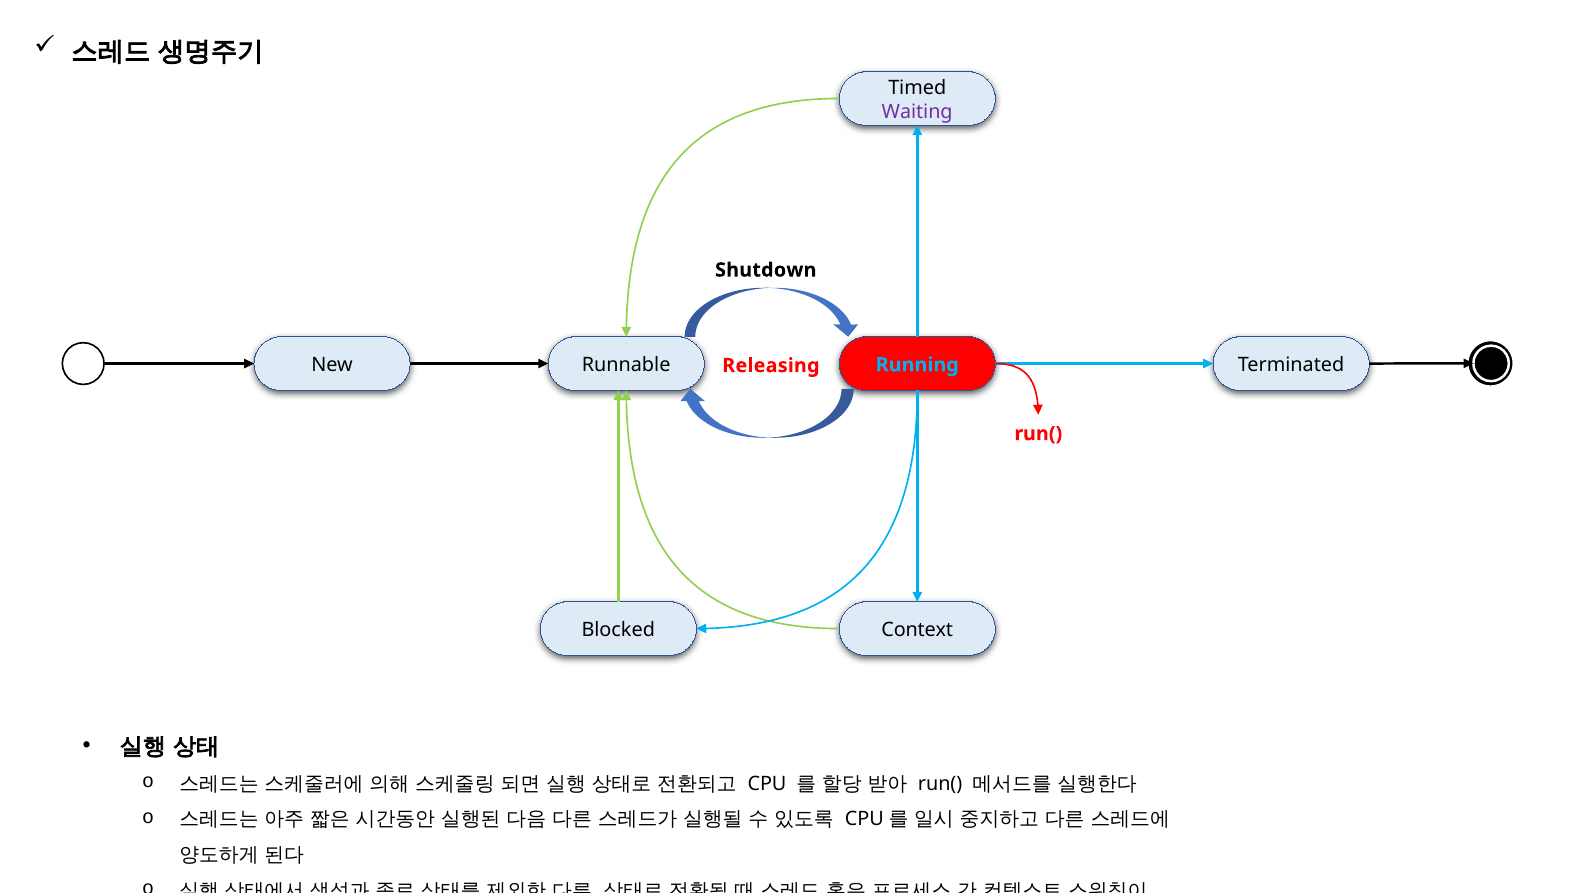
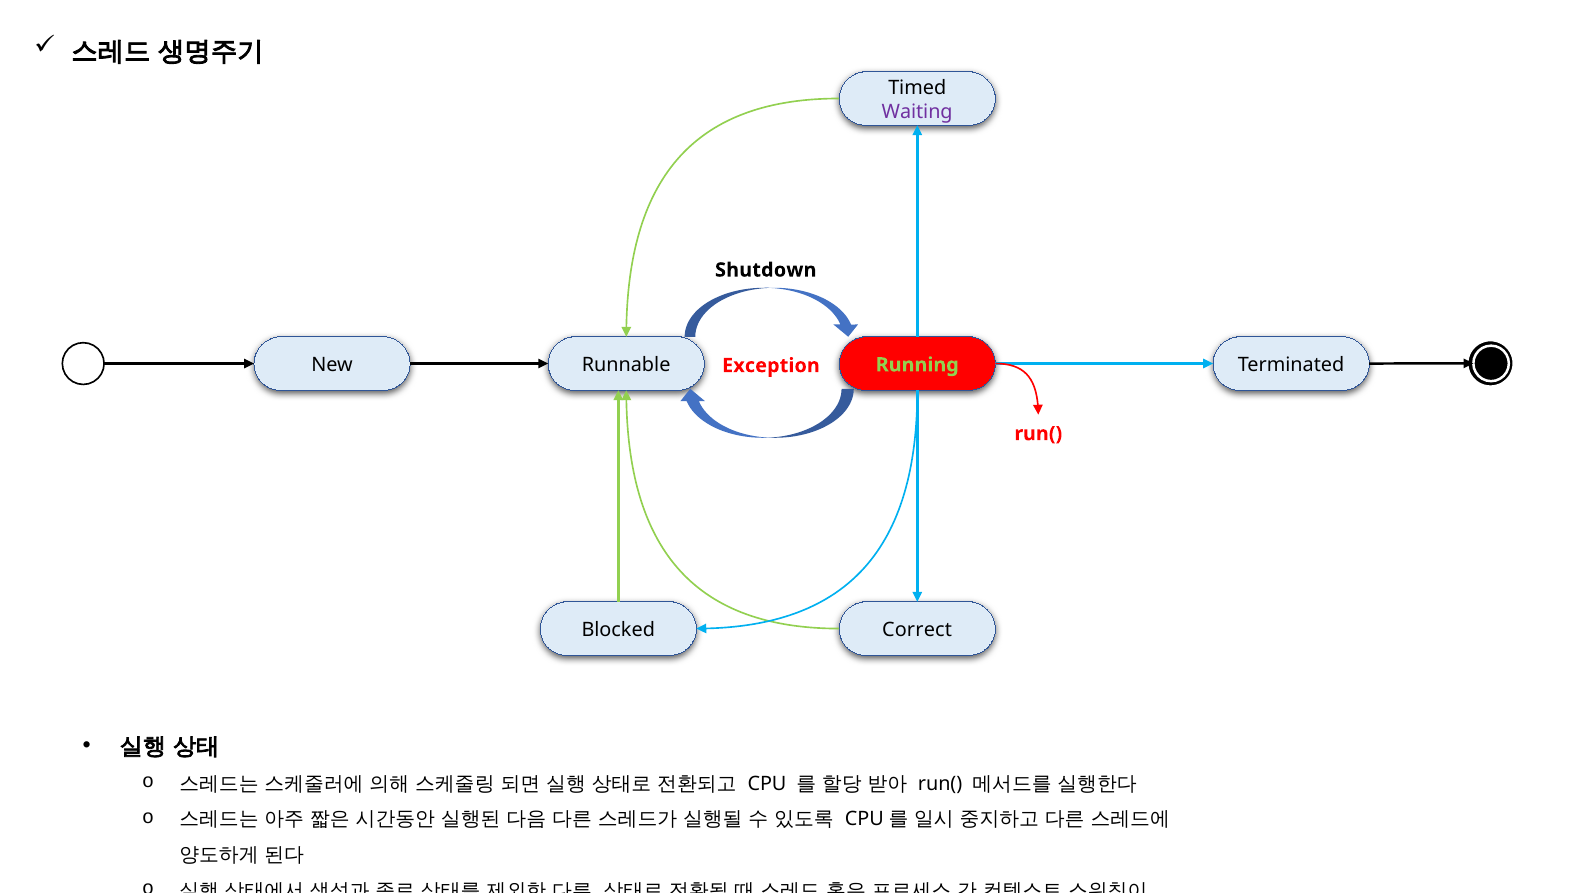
Running colour: light blue -> light green
Releasing: Releasing -> Exception
Context: Context -> Correct
